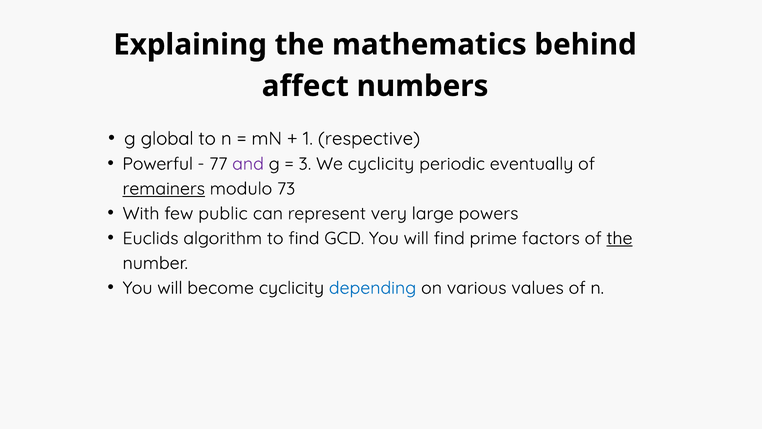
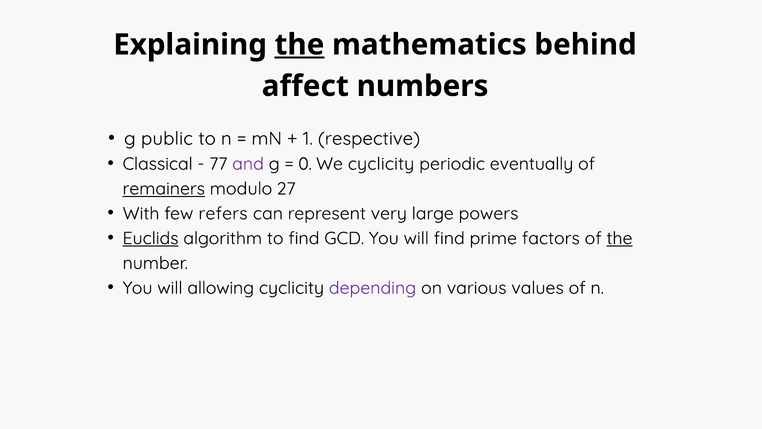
the at (299, 45) underline: none -> present
global: global -> public
Powerful: Powerful -> Classical
3: 3 -> 0
73: 73 -> 27
public: public -> refers
Euclids underline: none -> present
become: become -> allowing
depending colour: blue -> purple
